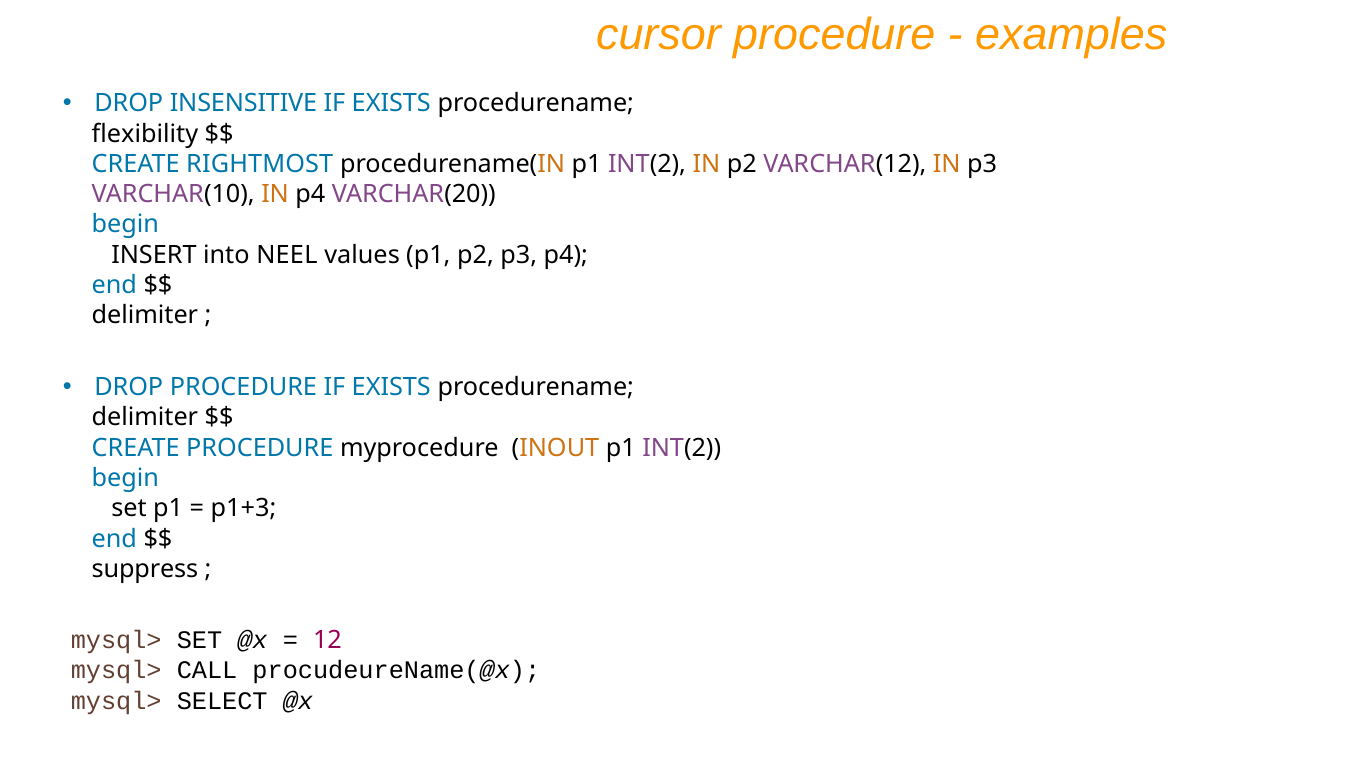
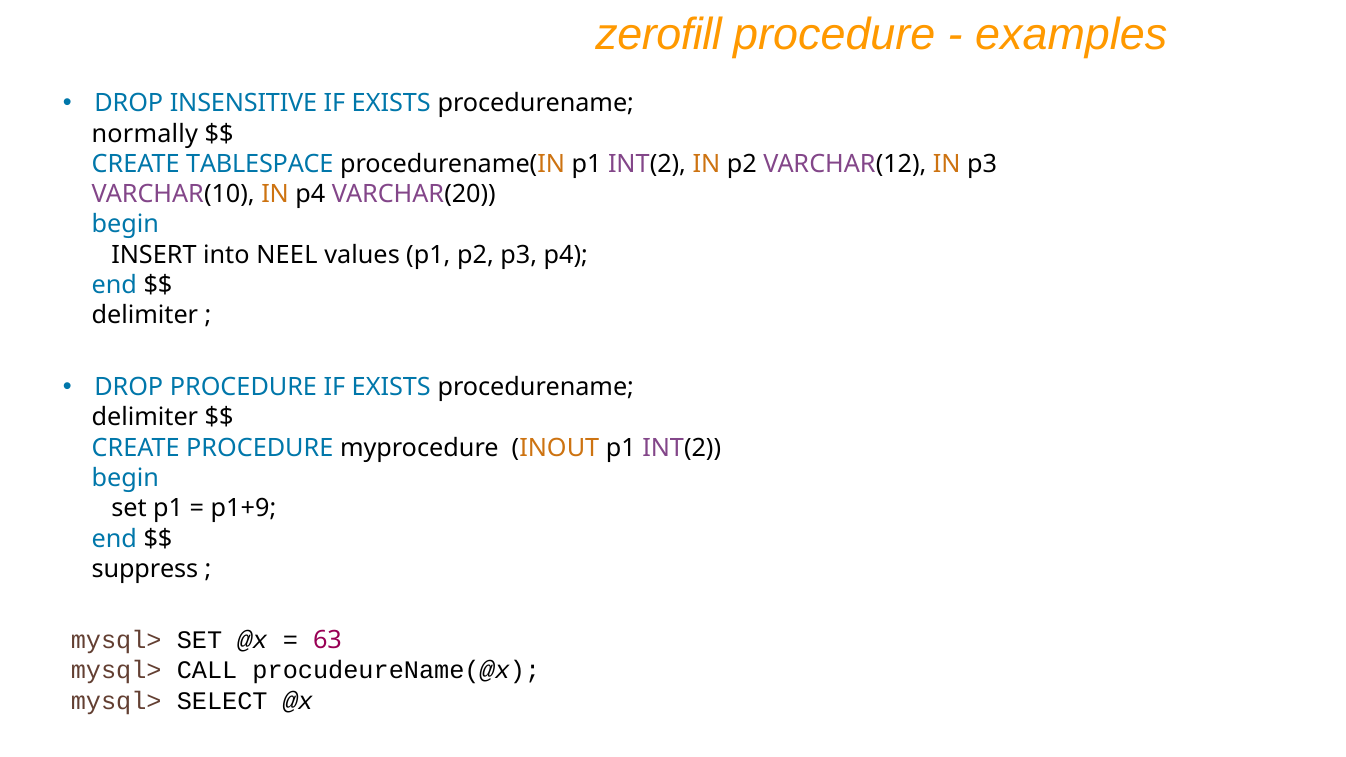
cursor: cursor -> zerofill
flexibility: flexibility -> normally
RIGHTMOST: RIGHTMOST -> TABLESPACE
p1+3: p1+3 -> p1+9
12: 12 -> 63
